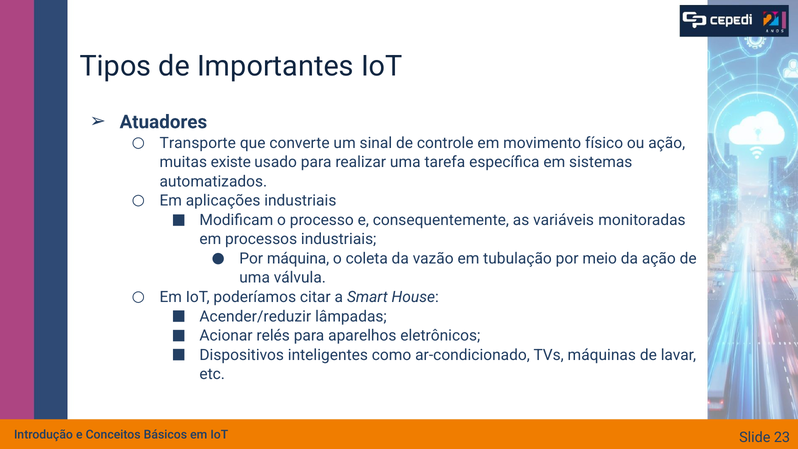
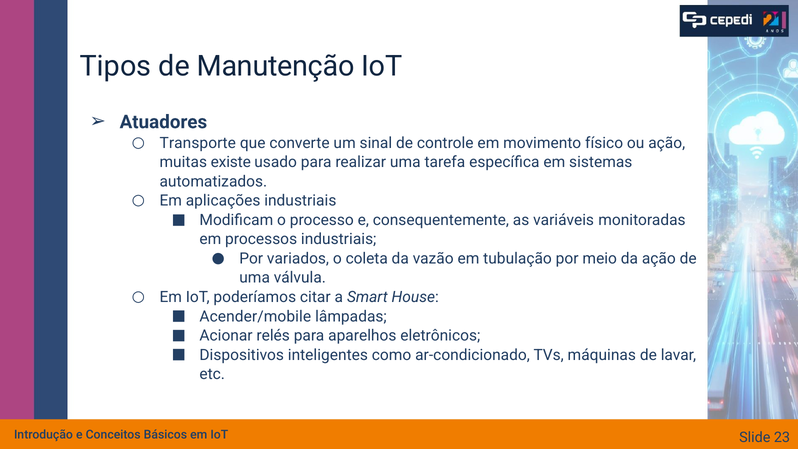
Importantes: Importantes -> Manutenção
máquina: máquina -> variados
Acender/reduzir: Acender/reduzir -> Acender/mobile
